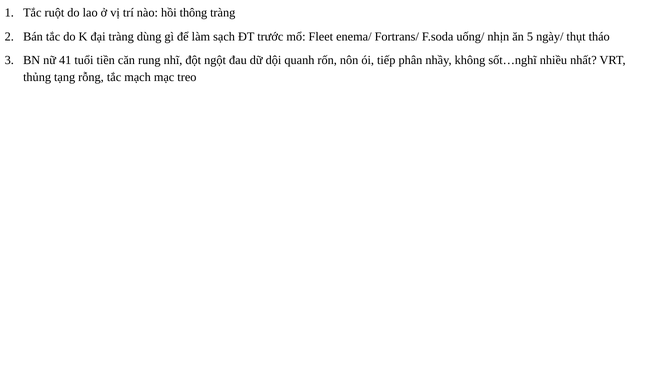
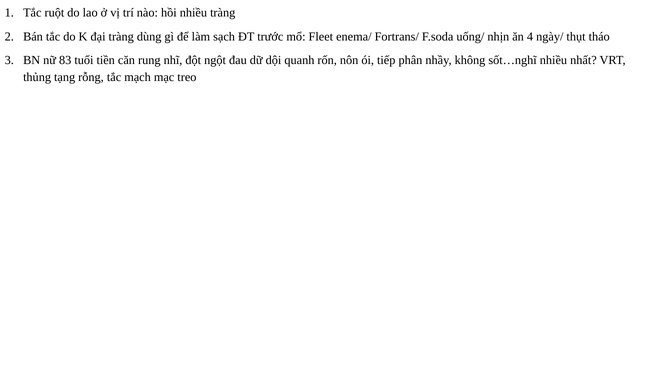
hồi thông: thông -> nhiều
5: 5 -> 4
41: 41 -> 83
